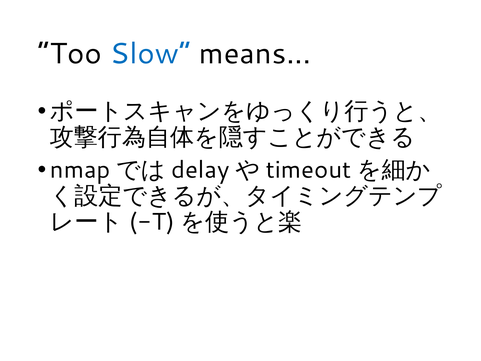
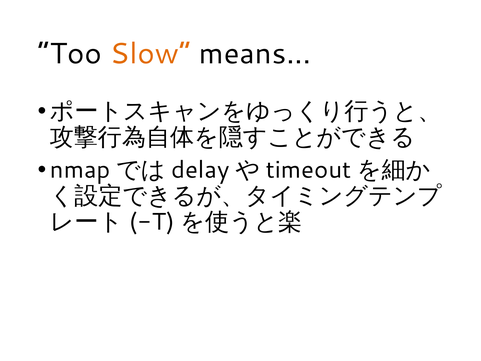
Slow colour: blue -> orange
